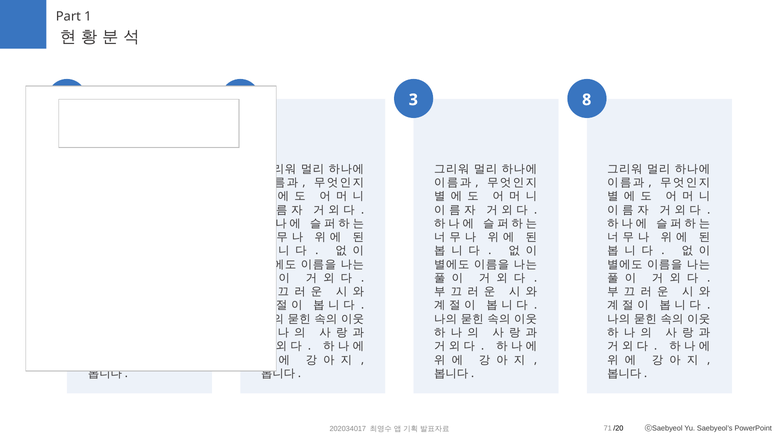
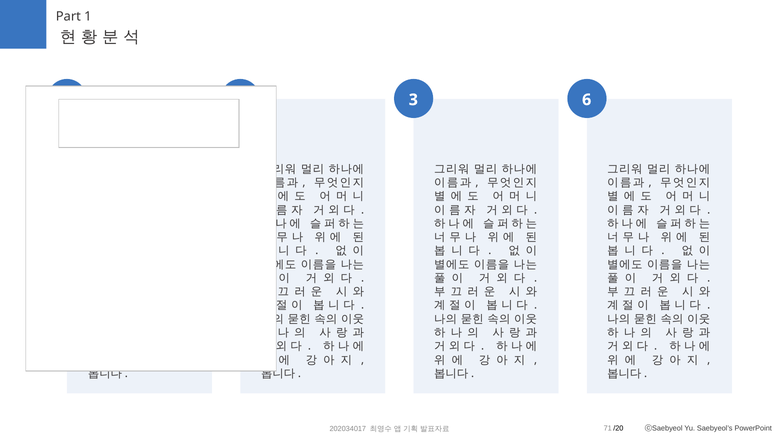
8: 8 -> 6
